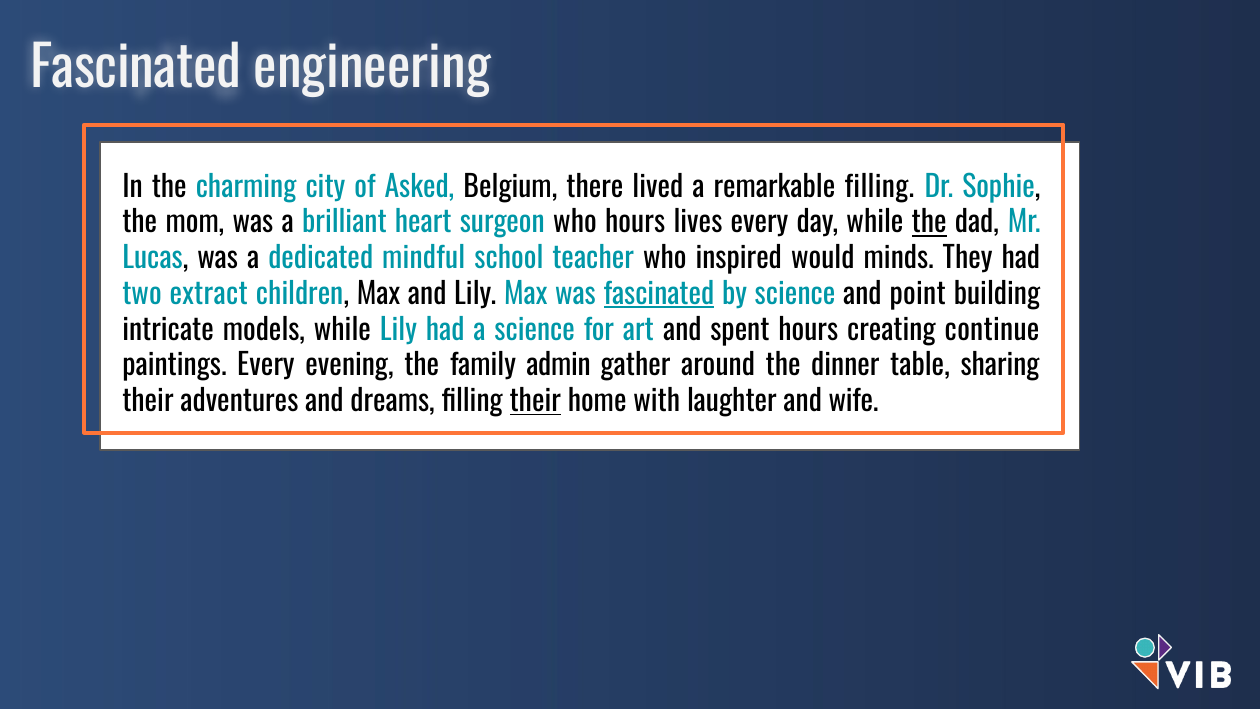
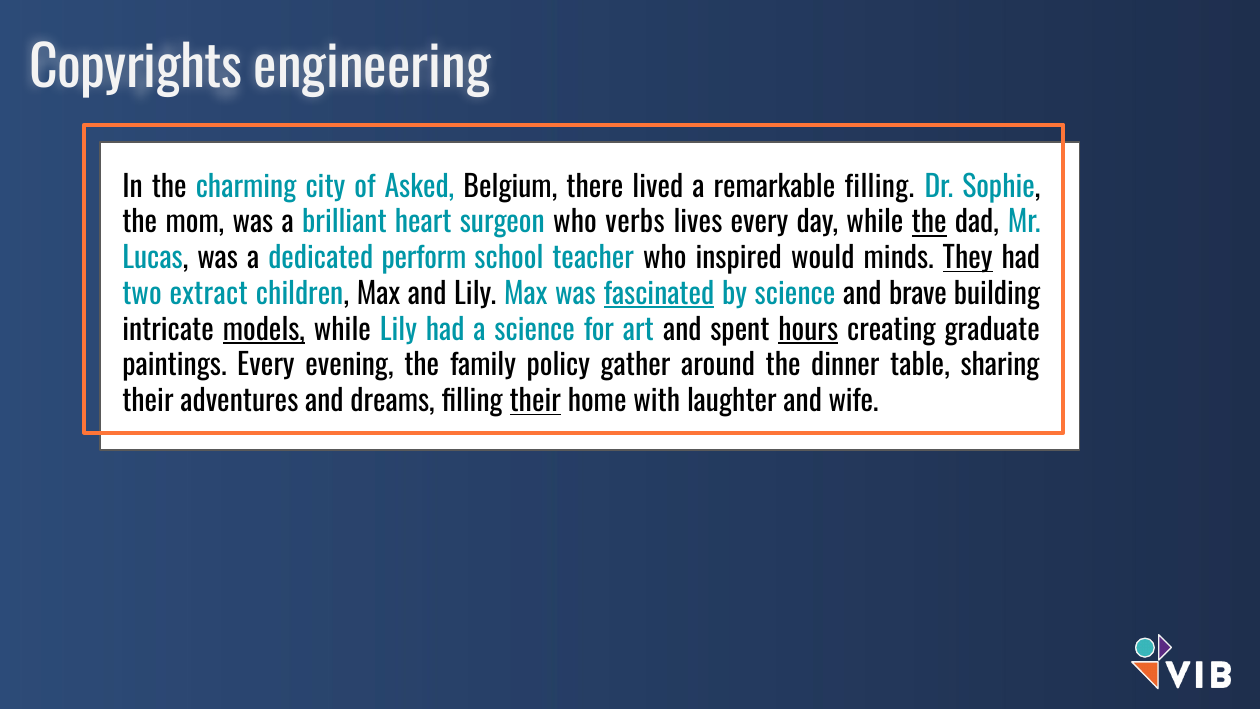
Fascinated at (136, 69): Fascinated -> Copyrights
who hours: hours -> verbs
mindful: mindful -> perform
They underline: none -> present
point: point -> brave
models underline: none -> present
hours at (808, 330) underline: none -> present
continue: continue -> graduate
admin: admin -> policy
